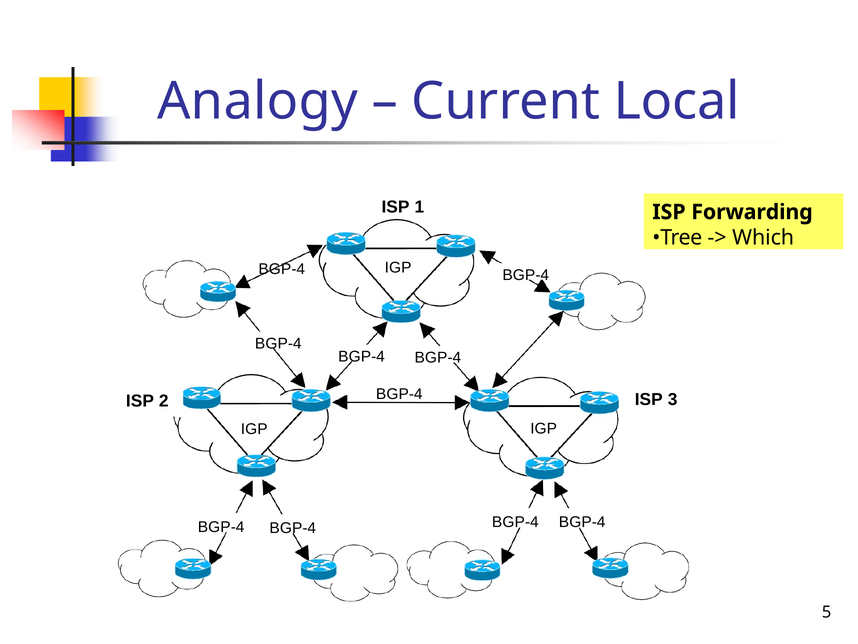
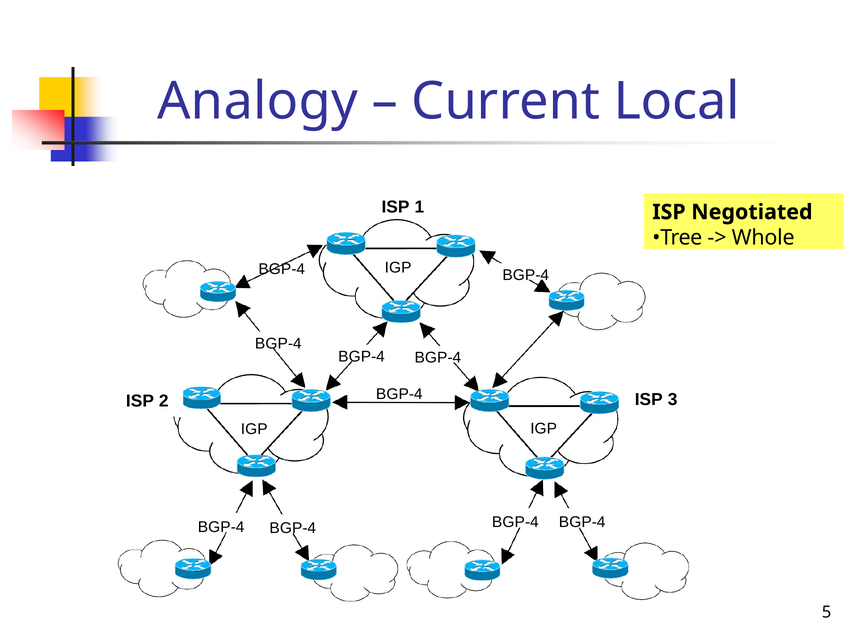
Forwarding: Forwarding -> Negotiated
Which: Which -> Whole
